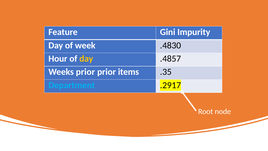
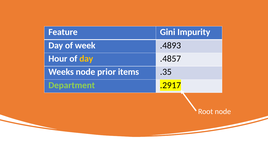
.4830: .4830 -> .4893
Weeks prior: prior -> node
Department colour: light blue -> light green
